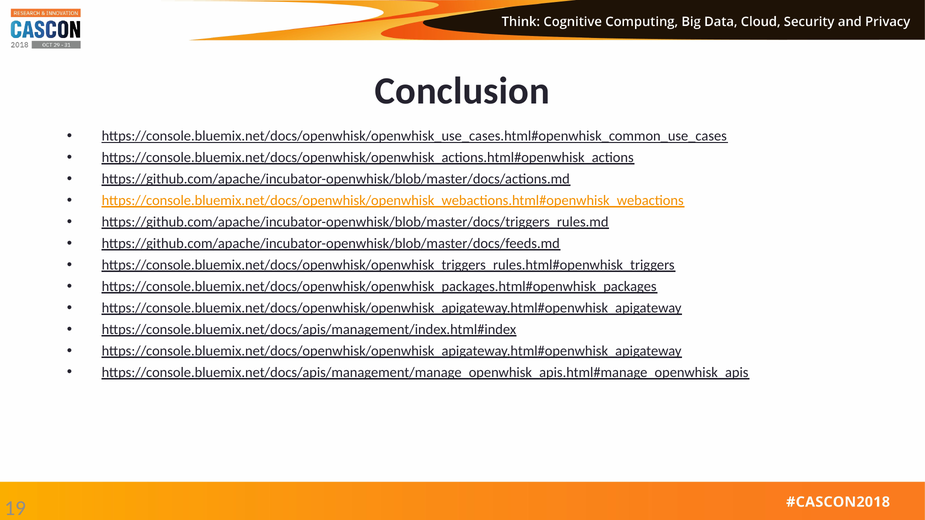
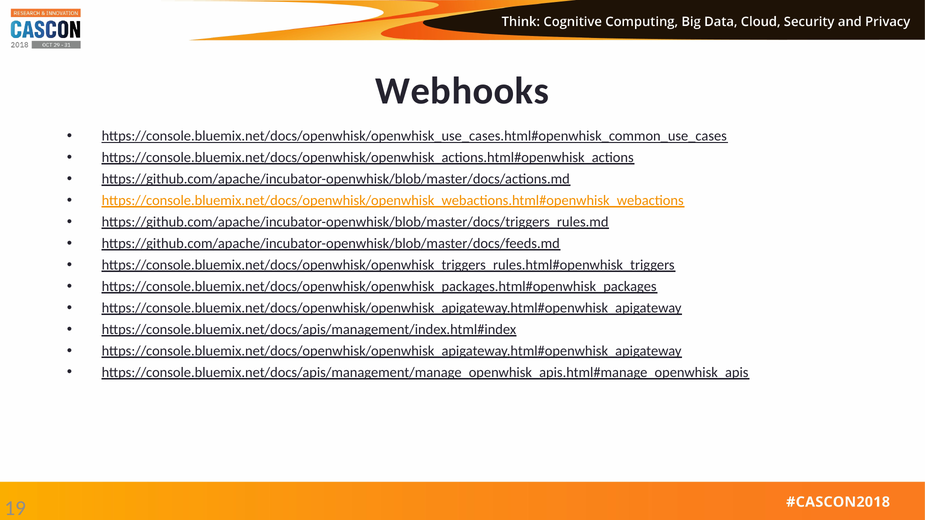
Conclusion: Conclusion -> Webhooks
